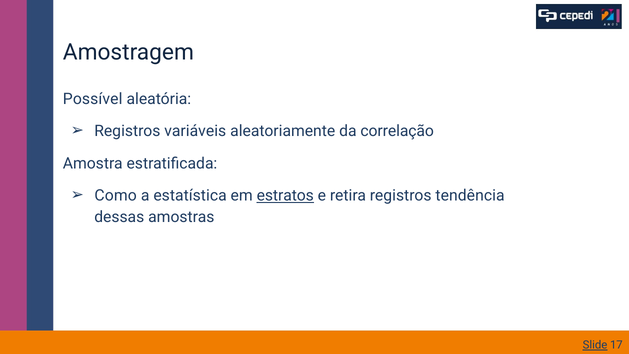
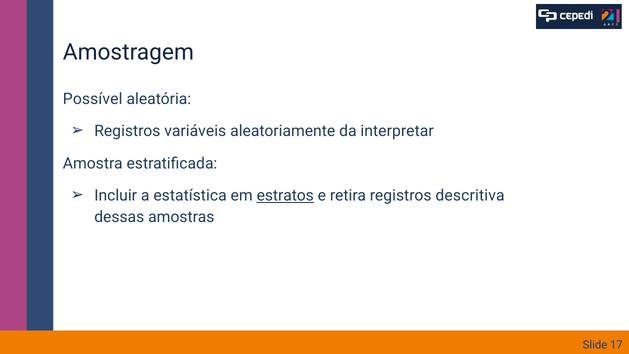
correlação: correlação -> interpretar
Como: Como -> Incluir
tendência: tendência -> descritiva
Slide underline: present -> none
